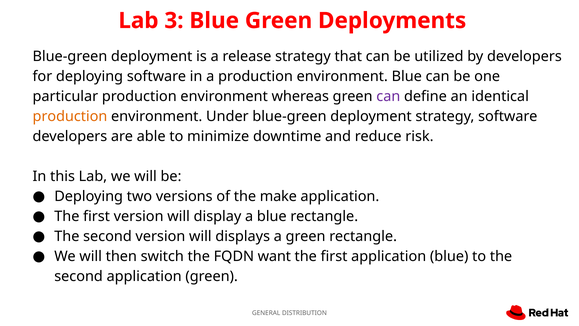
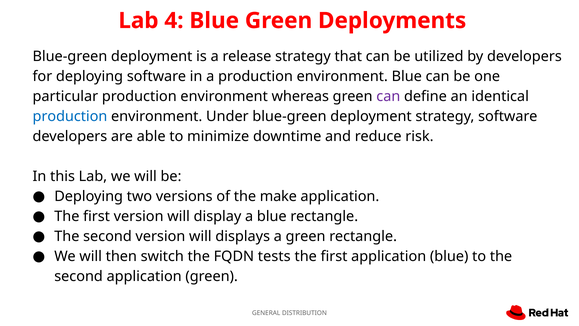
3: 3 -> 4
production at (70, 116) colour: orange -> blue
want: want -> tests
